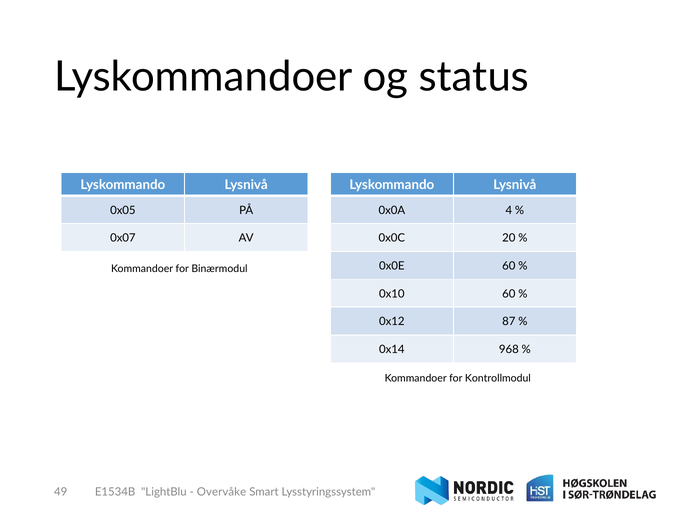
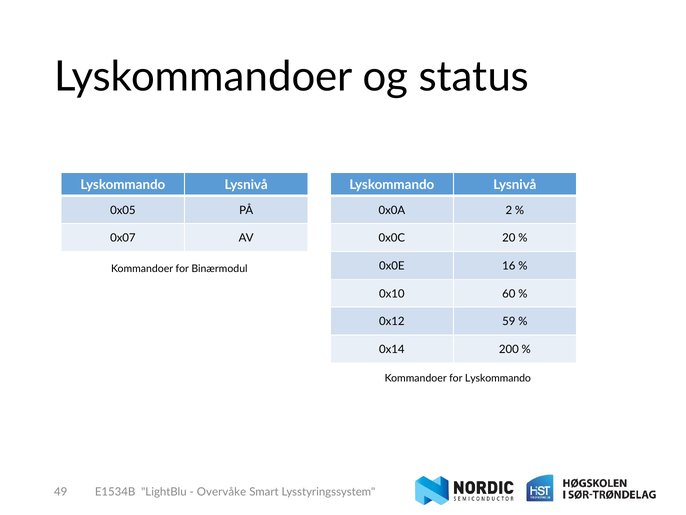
4: 4 -> 2
0x0E 60: 60 -> 16
87: 87 -> 59
968: 968 -> 200
for Kontrollmodul: Kontrollmodul -> Lyskommando
